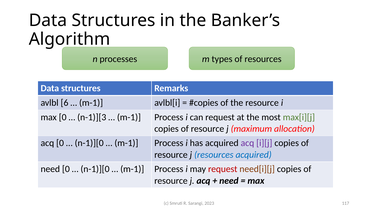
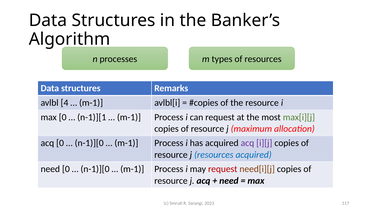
6: 6 -> 4
n-1)][3: n-1)][3 -> n-1)][1
